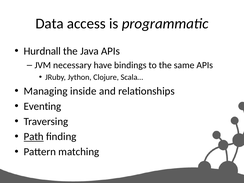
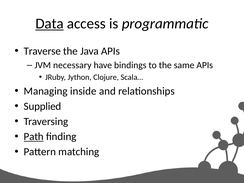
Data underline: none -> present
Hurdnall: Hurdnall -> Traverse
Eventing: Eventing -> Supplied
